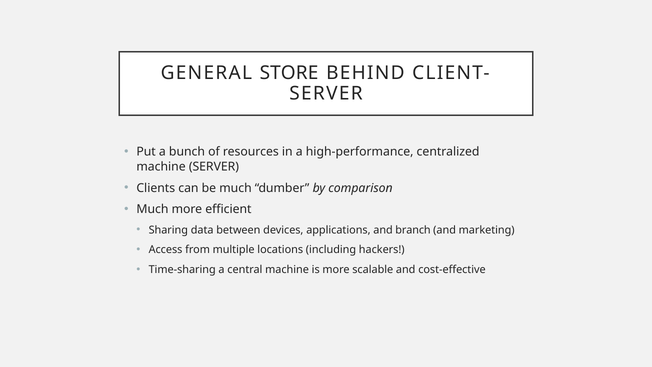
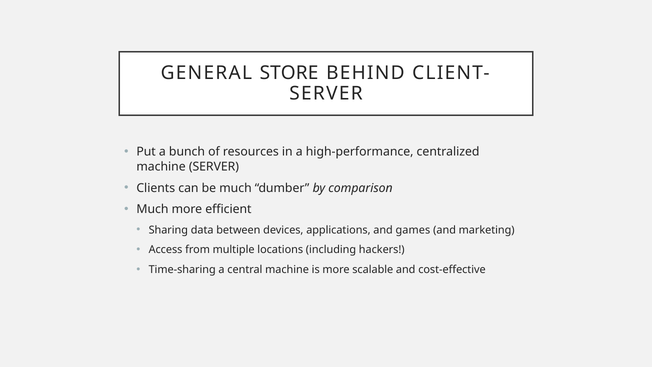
branch: branch -> games
